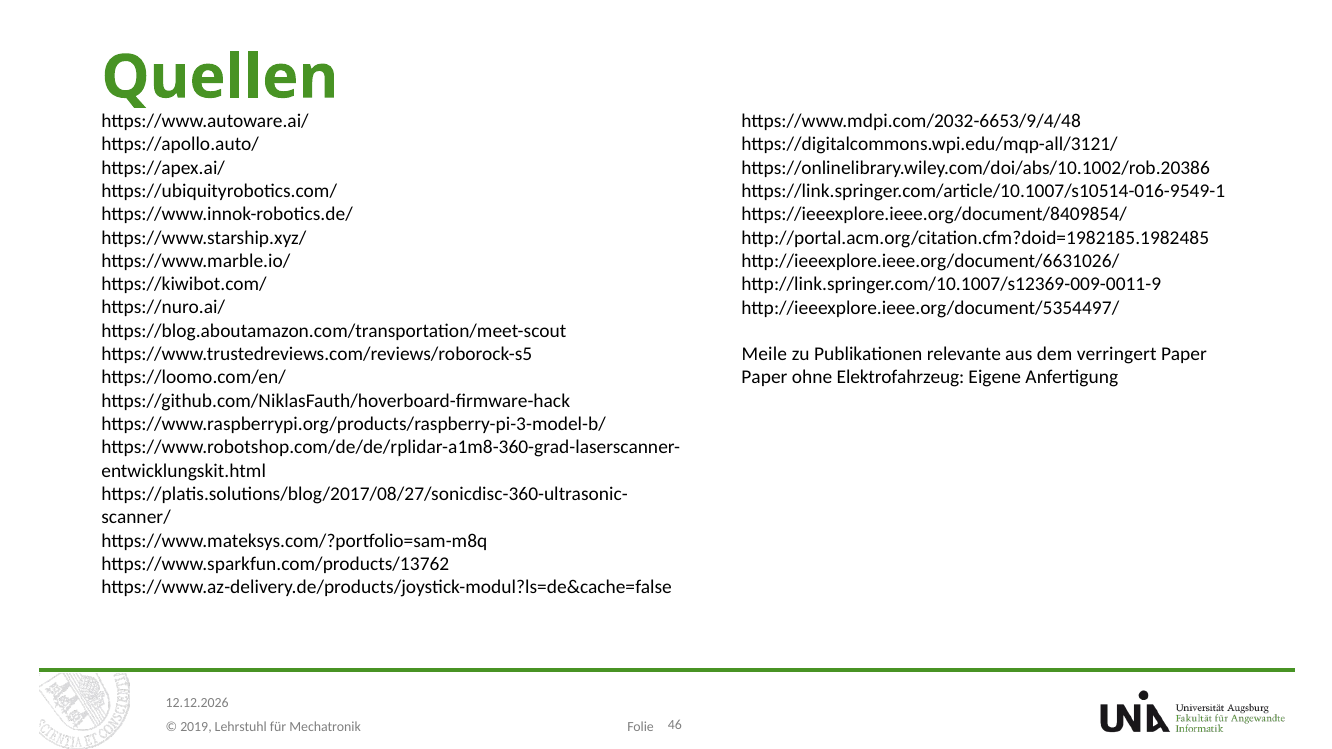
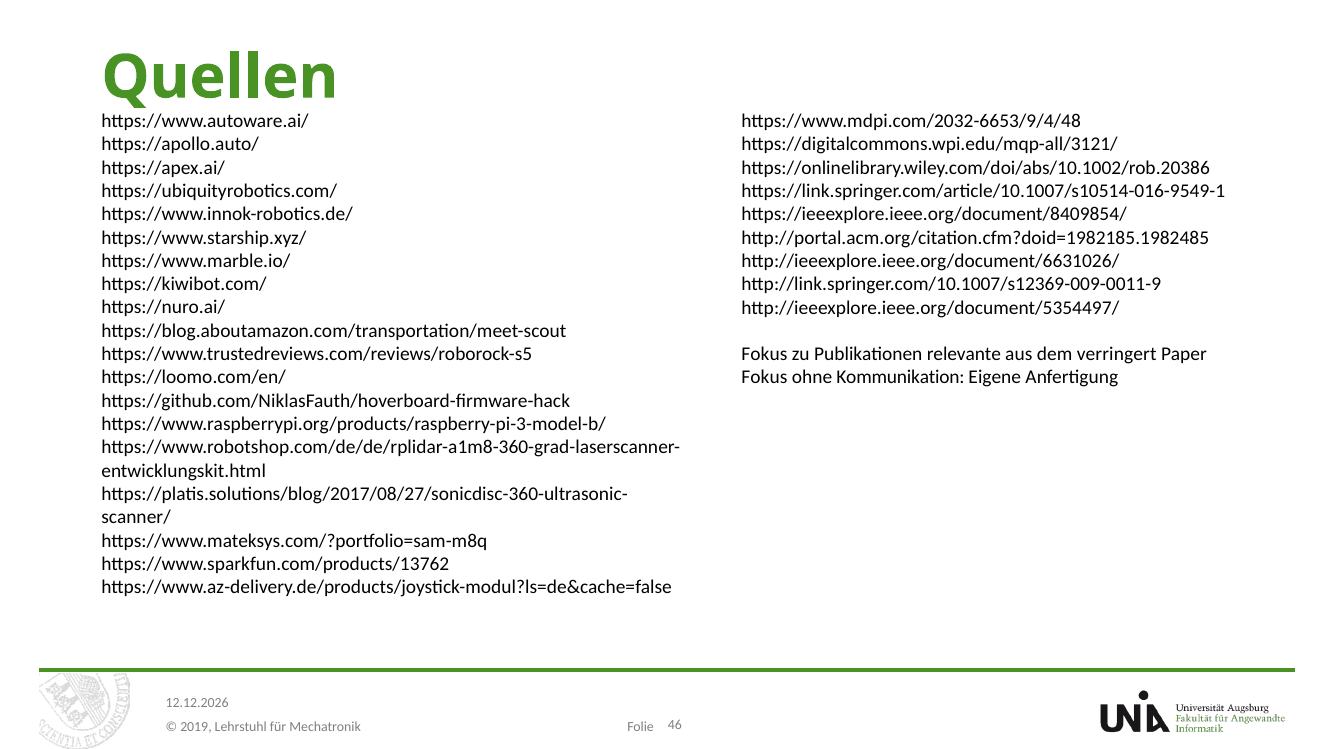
Meile at (764, 354): Meile -> Fokus
Paper at (764, 378): Paper -> Fokus
Elektrofahrzeug: Elektrofahrzeug -> Kommunikation
